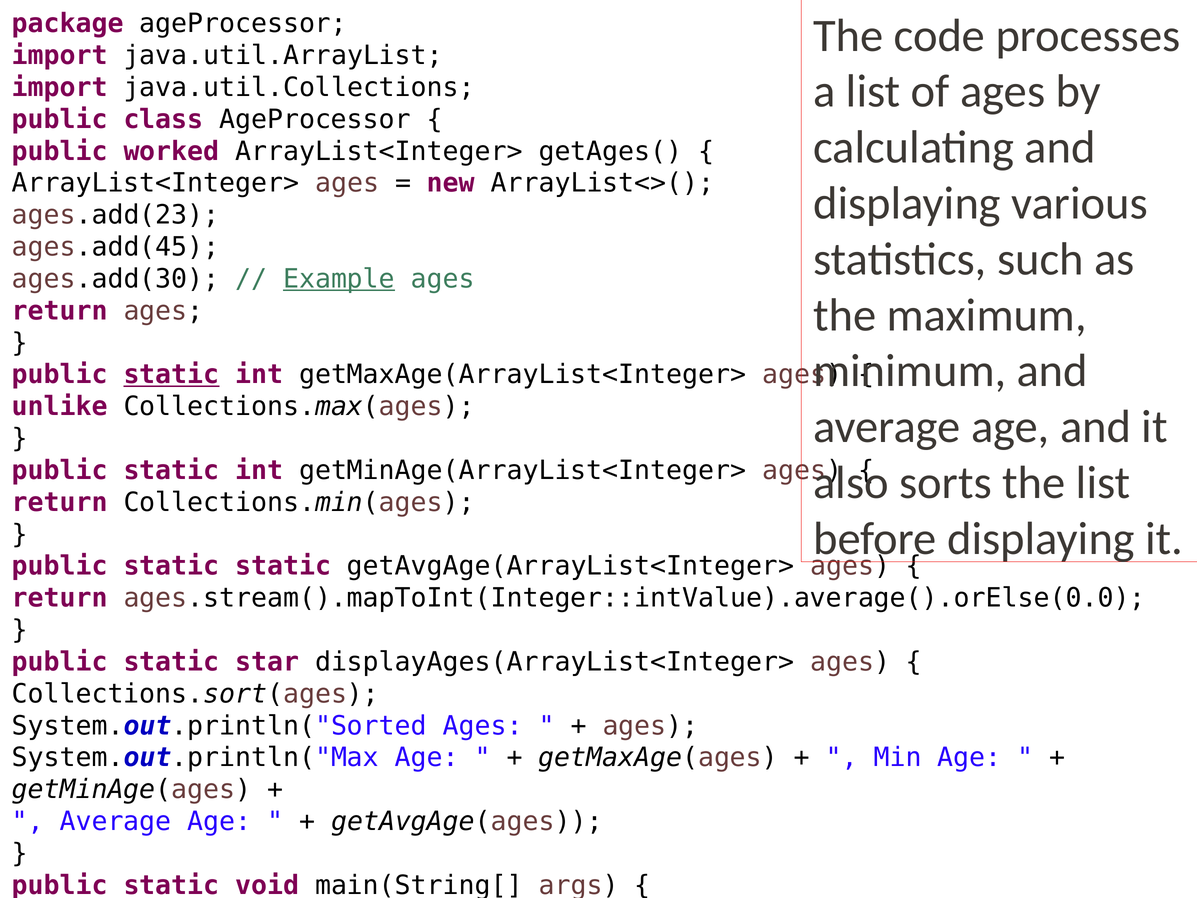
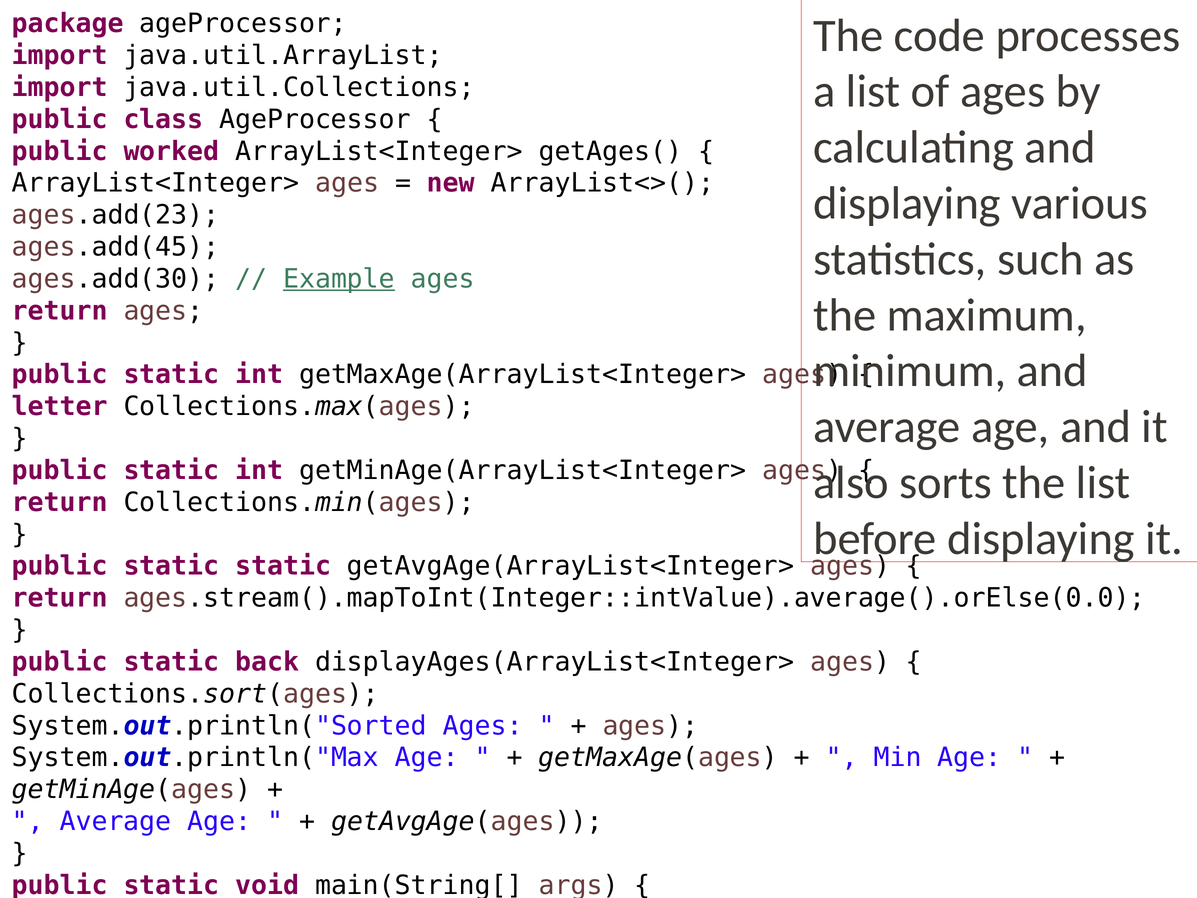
static at (171, 375) underline: present -> none
unlike: unlike -> letter
star: star -> back
